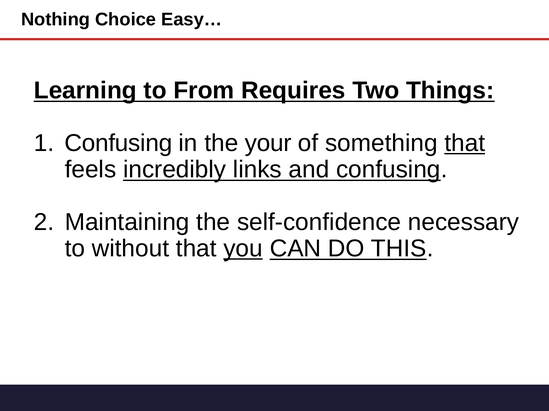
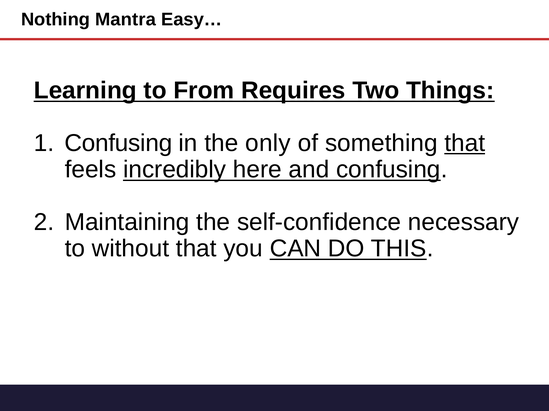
Choice: Choice -> Mantra
your: your -> only
links: links -> here
you underline: present -> none
